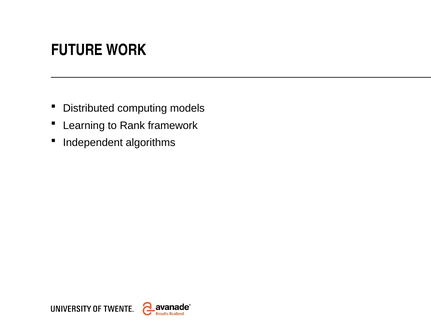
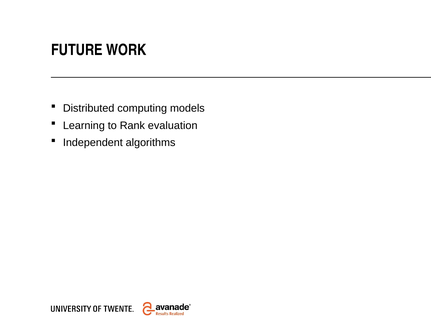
framework: framework -> evaluation
